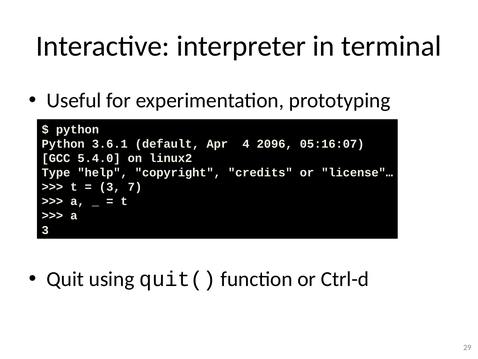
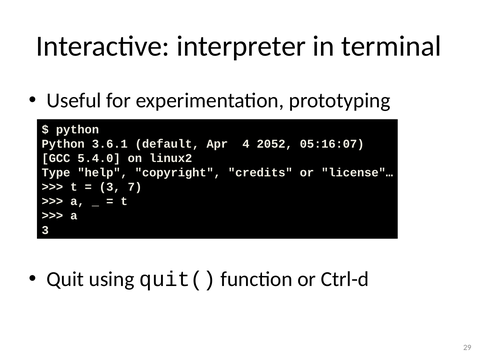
2096: 2096 -> 2052
